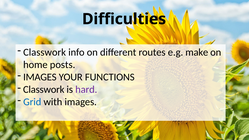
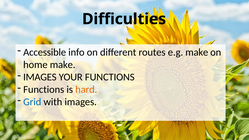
Classwork at (45, 52): Classwork -> Accessible
home posts: posts -> make
Classwork at (44, 90): Classwork -> Functions
hard colour: purple -> orange
